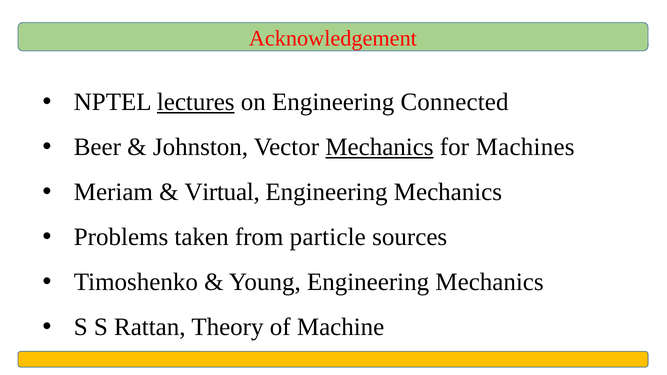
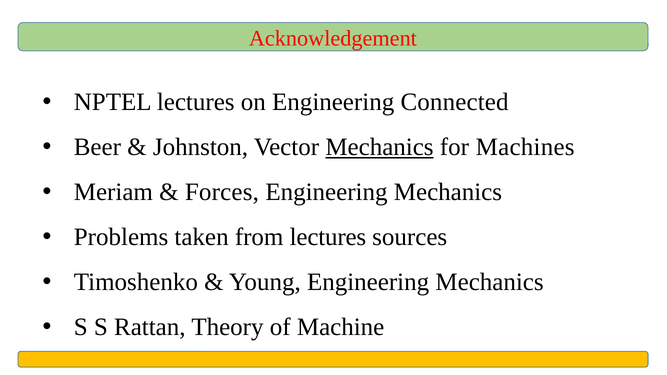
lectures at (196, 102) underline: present -> none
Virtual: Virtual -> Forces
from particle: particle -> lectures
